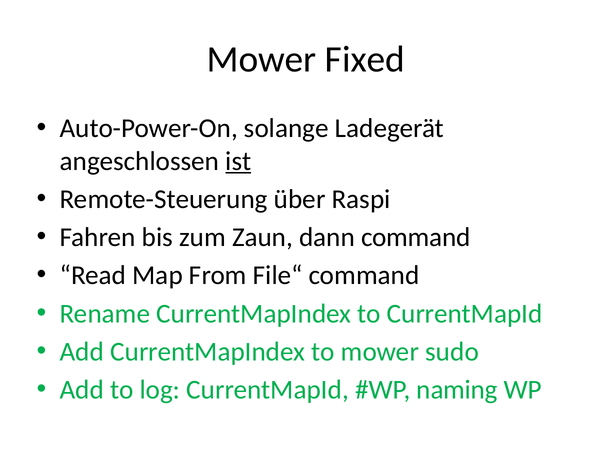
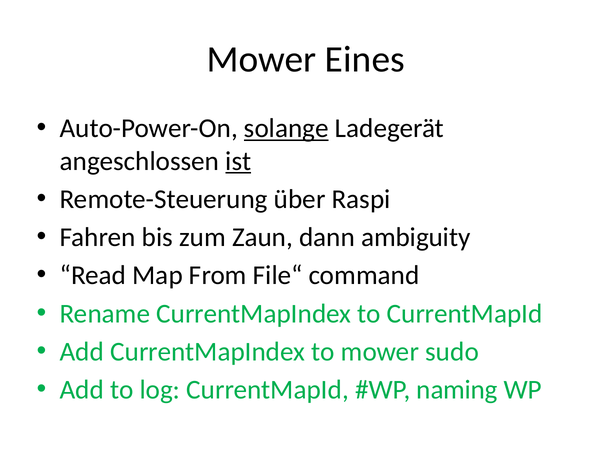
Fixed: Fixed -> Eines
solange underline: none -> present
dann command: command -> ambiguity
